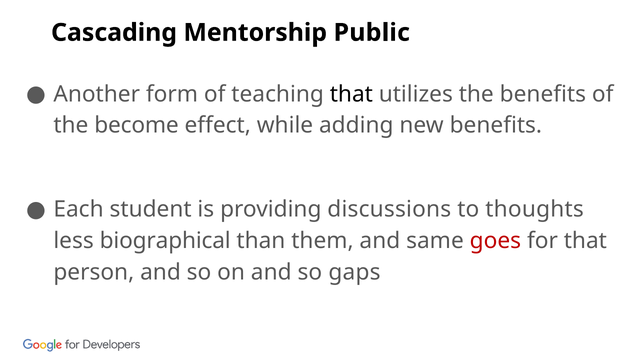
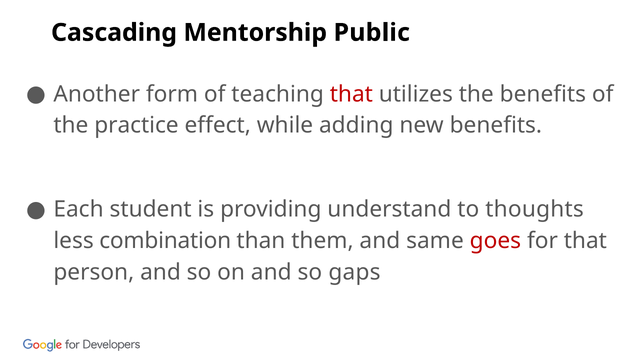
that at (351, 94) colour: black -> red
become: become -> practice
discussions: discussions -> understand
biographical: biographical -> combination
